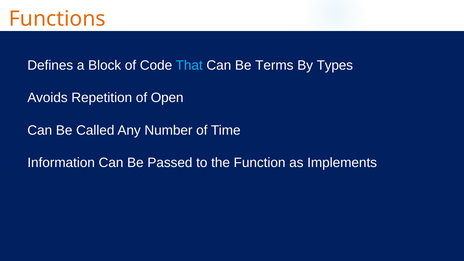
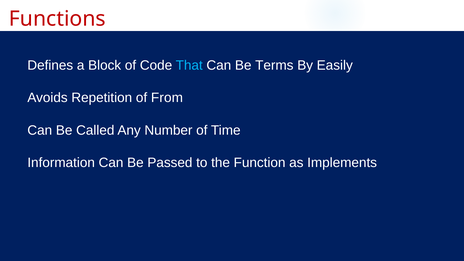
Functions colour: orange -> red
Types: Types -> Easily
Open: Open -> From
